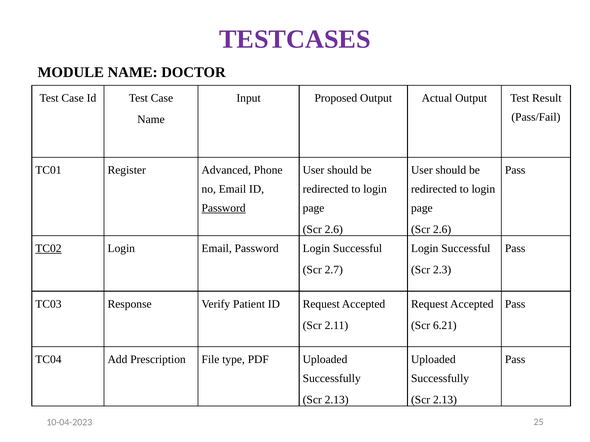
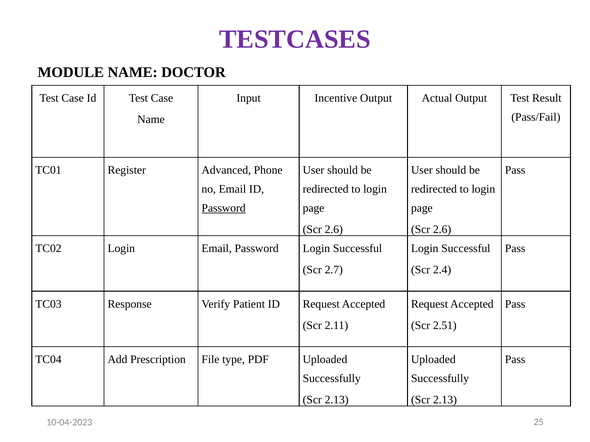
Proposed: Proposed -> Incentive
TC02 underline: present -> none
2.3: 2.3 -> 2.4
6.21: 6.21 -> 2.51
